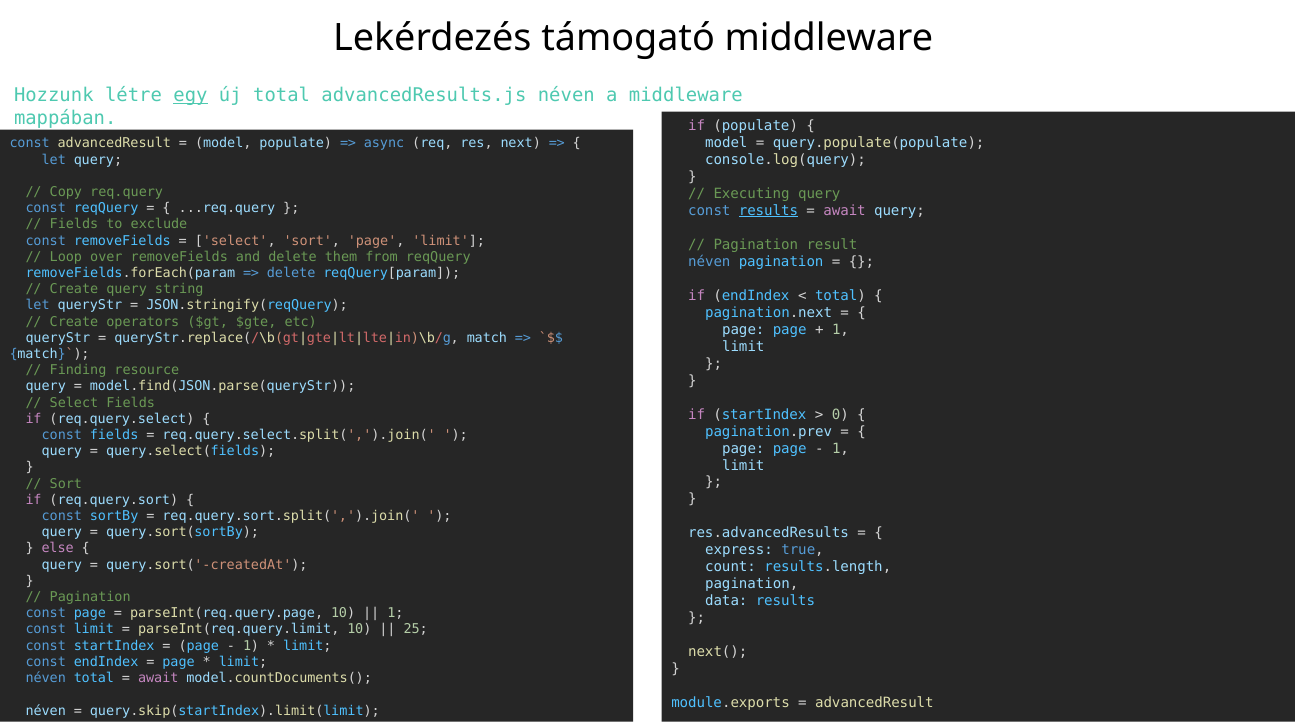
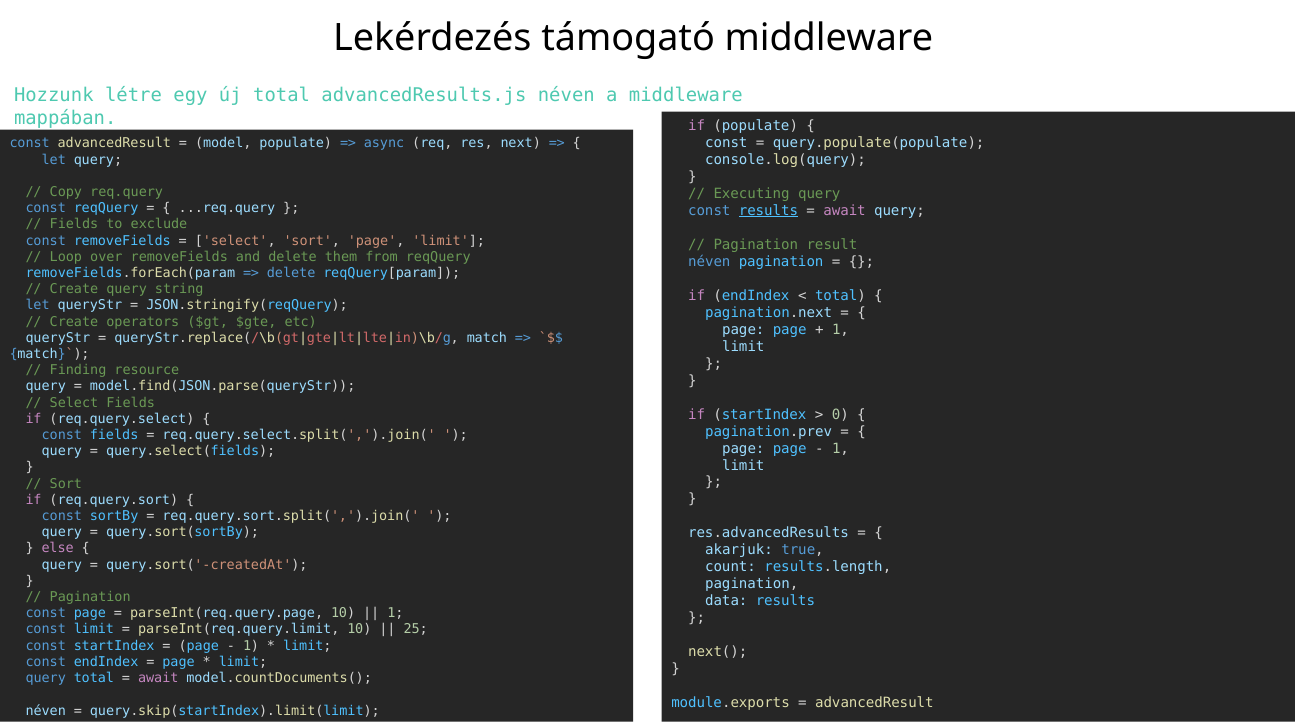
egy underline: present -> none
model at (726, 143): model -> const
express: express -> akarjuk
néven at (46, 679): néven -> query
